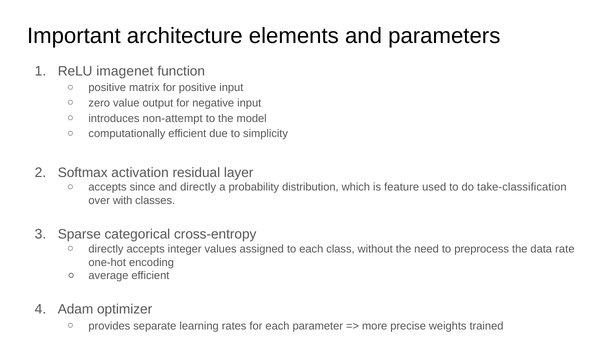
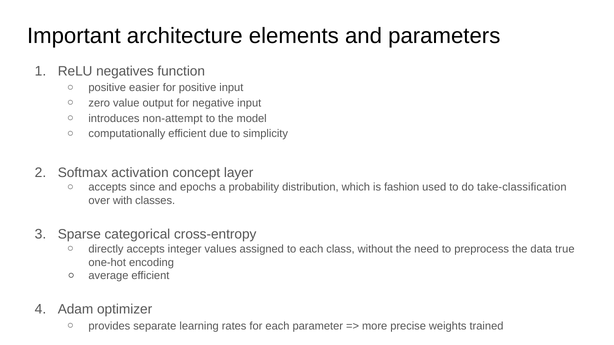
imagenet: imagenet -> negatives
matrix: matrix -> easier
residual: residual -> concept
and directly: directly -> epochs
feature: feature -> fashion
rate: rate -> true
